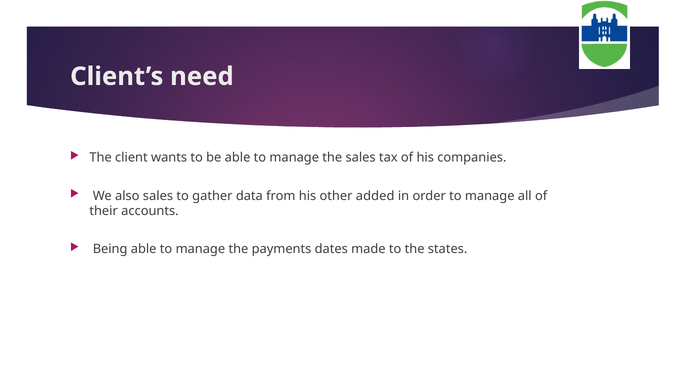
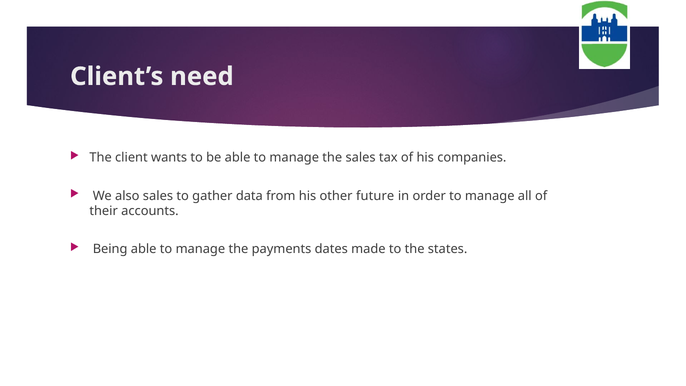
added: added -> future
